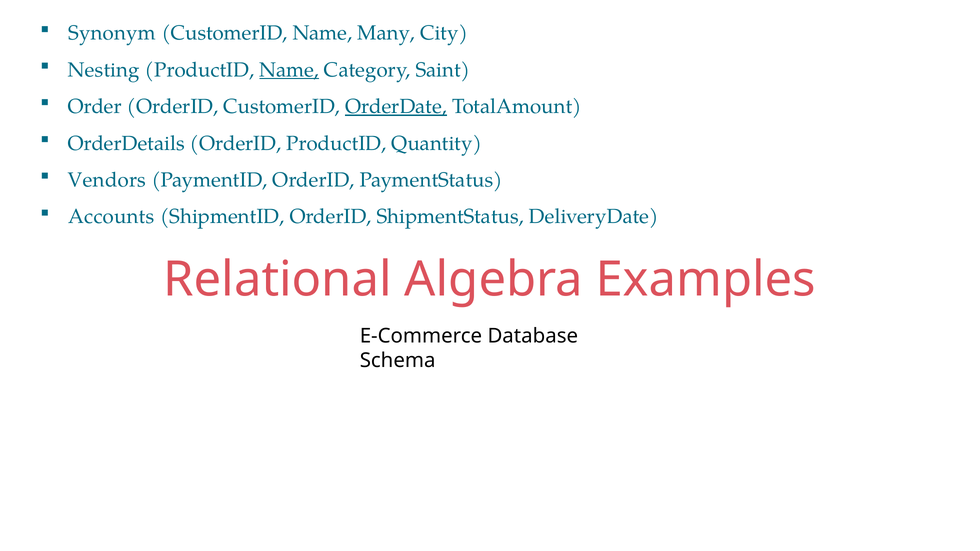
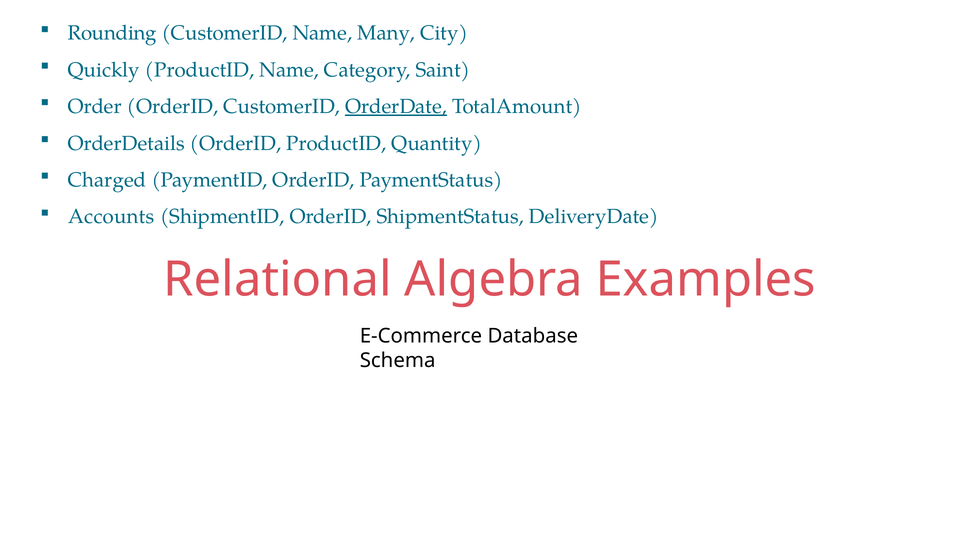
Synonym: Synonym -> Rounding
Nesting: Nesting -> Quickly
Name at (289, 70) underline: present -> none
Vendors: Vendors -> Charged
